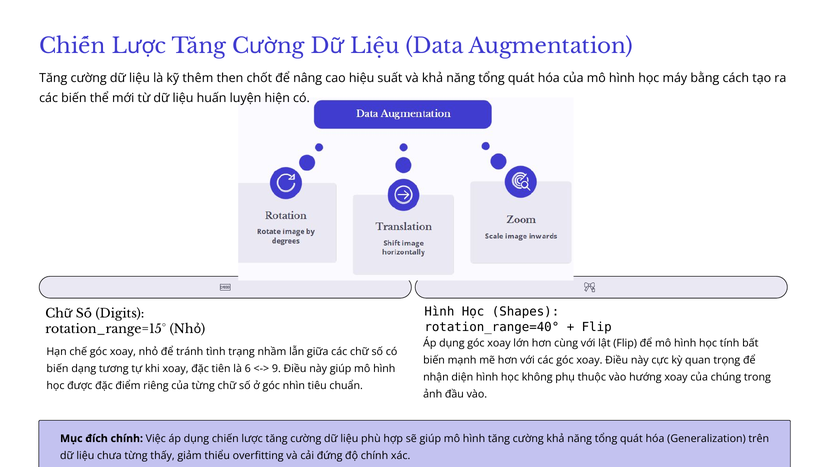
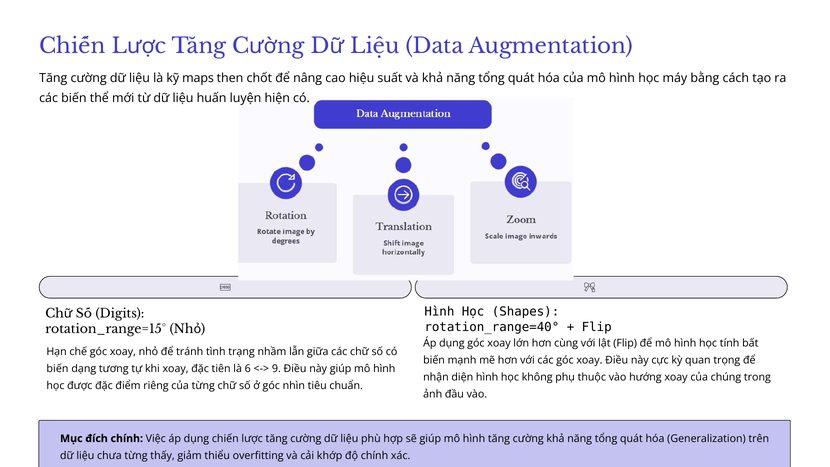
thêm: thêm -> maps
đứng: đứng -> khớp
